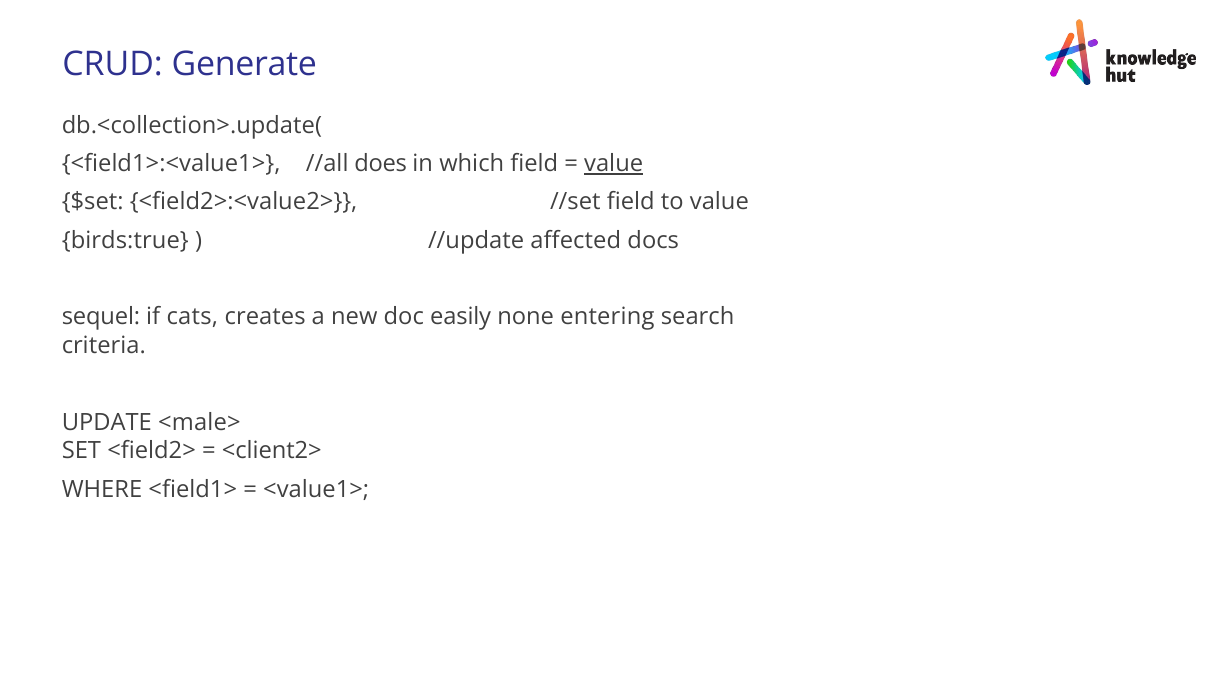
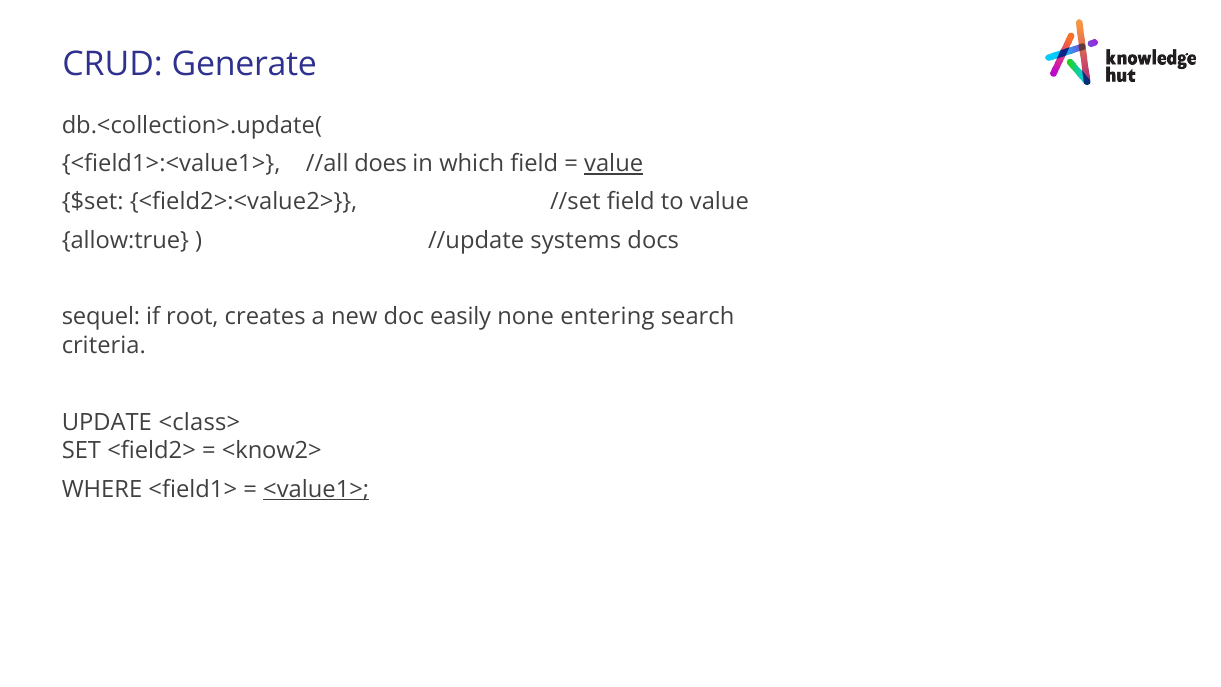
birds:true: birds:true -> allow:true
affected: affected -> systems
cats: cats -> root
<male>: <male> -> <class>
<client2>: <client2> -> <know2>
<value1> underline: none -> present
